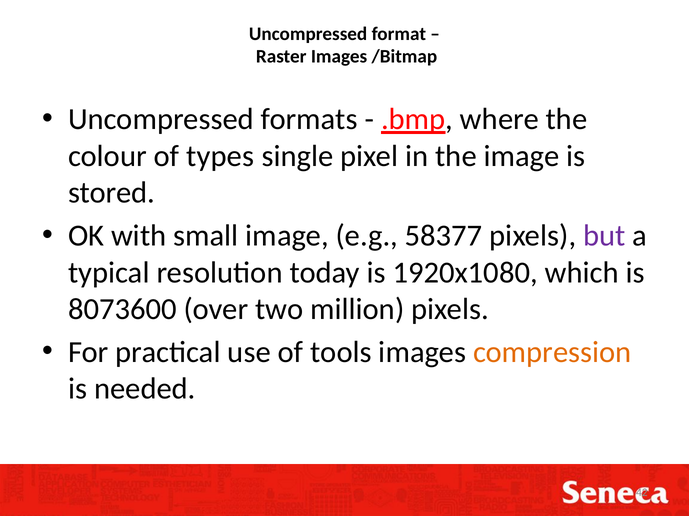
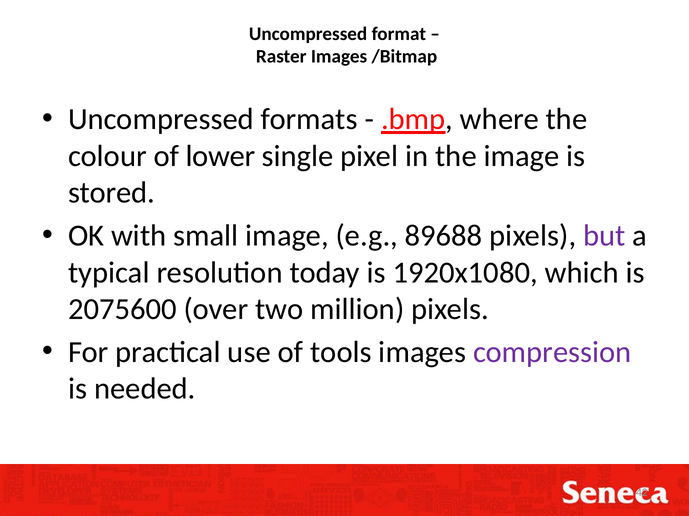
types: types -> lower
58377: 58377 -> 89688
8073600: 8073600 -> 2075600
compression colour: orange -> purple
